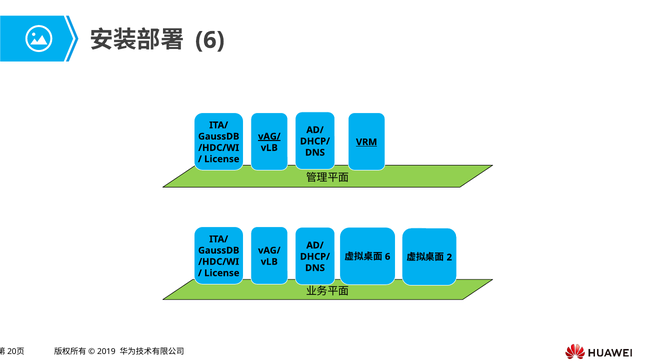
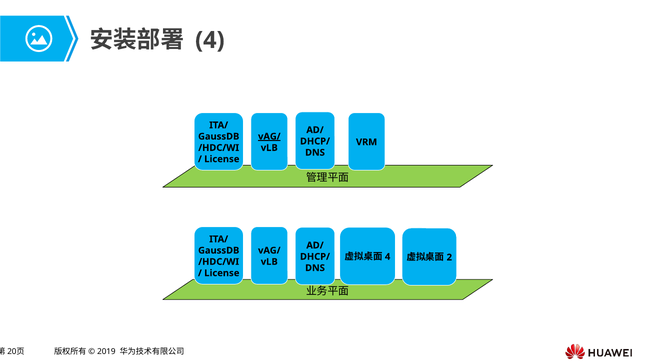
6 at (210, 40): 6 -> 4
VRM underline: present -> none
6 at (388, 257): 6 -> 4
